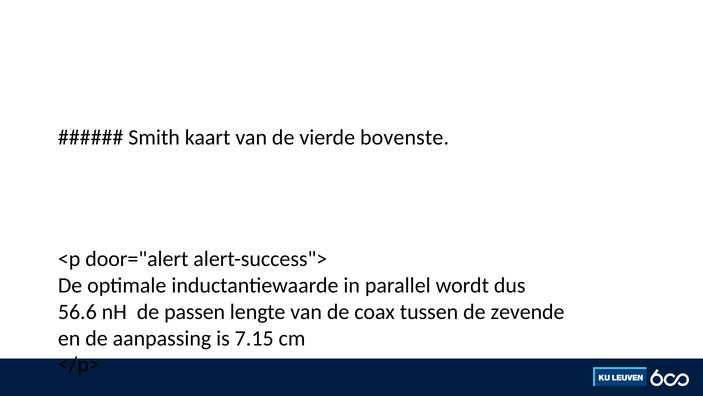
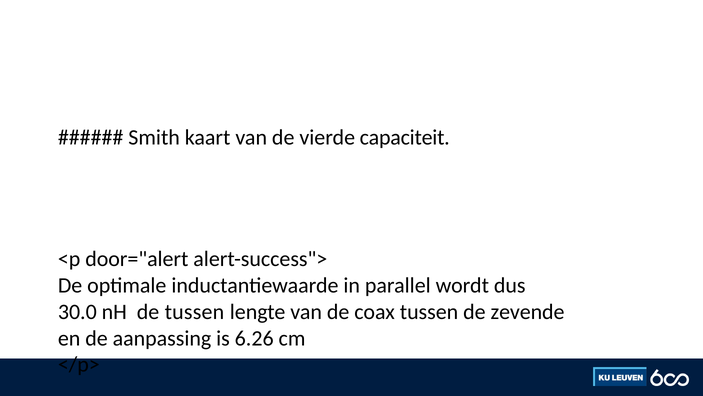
bovenste: bovenste -> capaciteit
56.6: 56.6 -> 30.0
de passen: passen -> tussen
7.15: 7.15 -> 6.26
